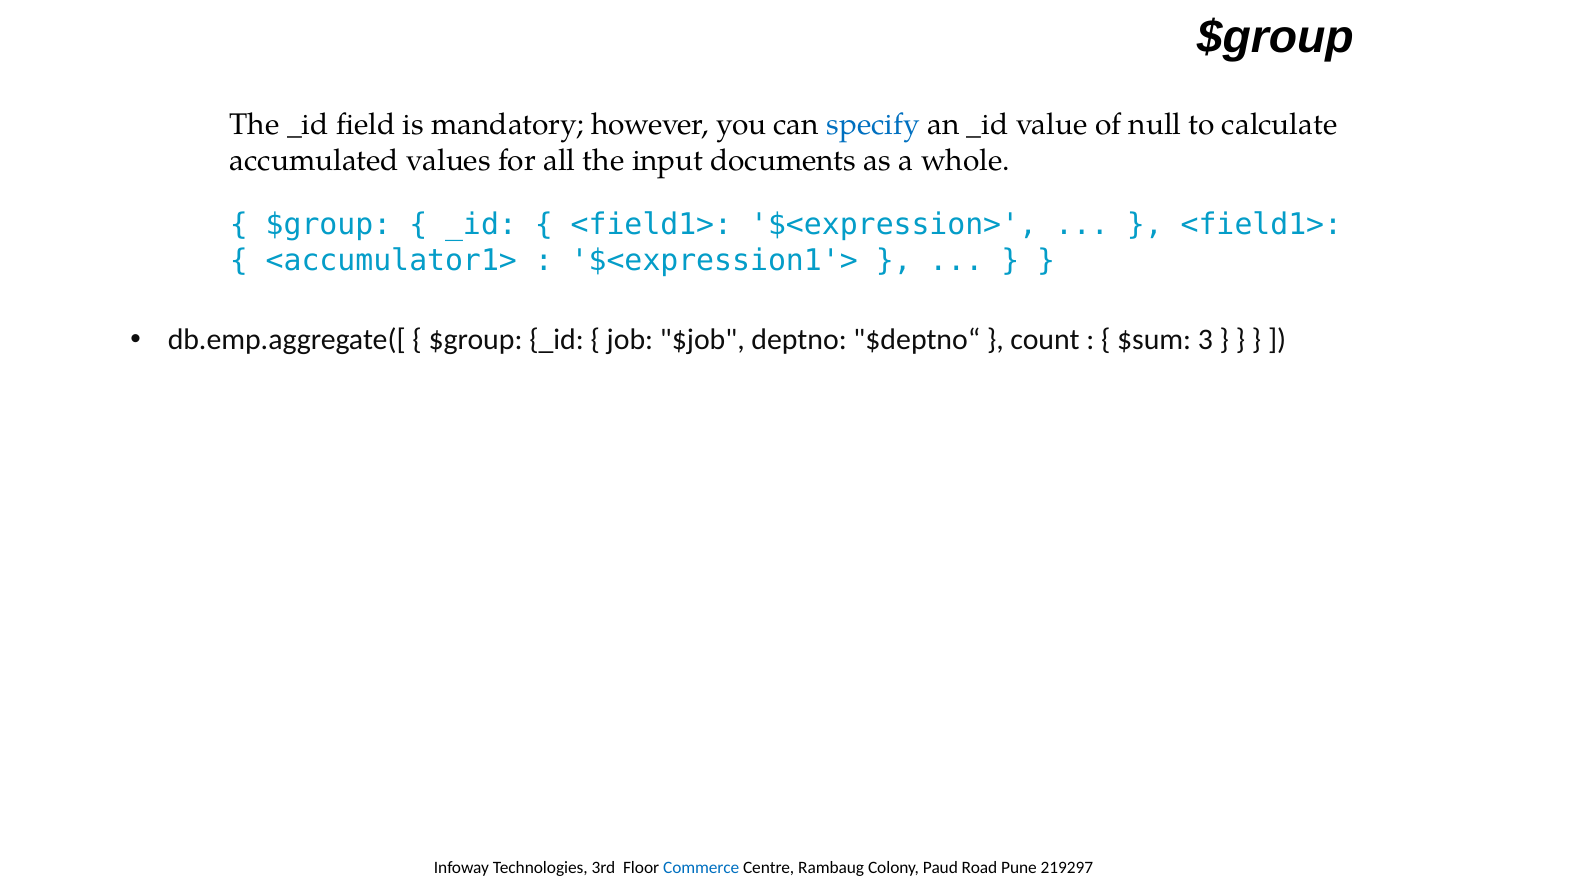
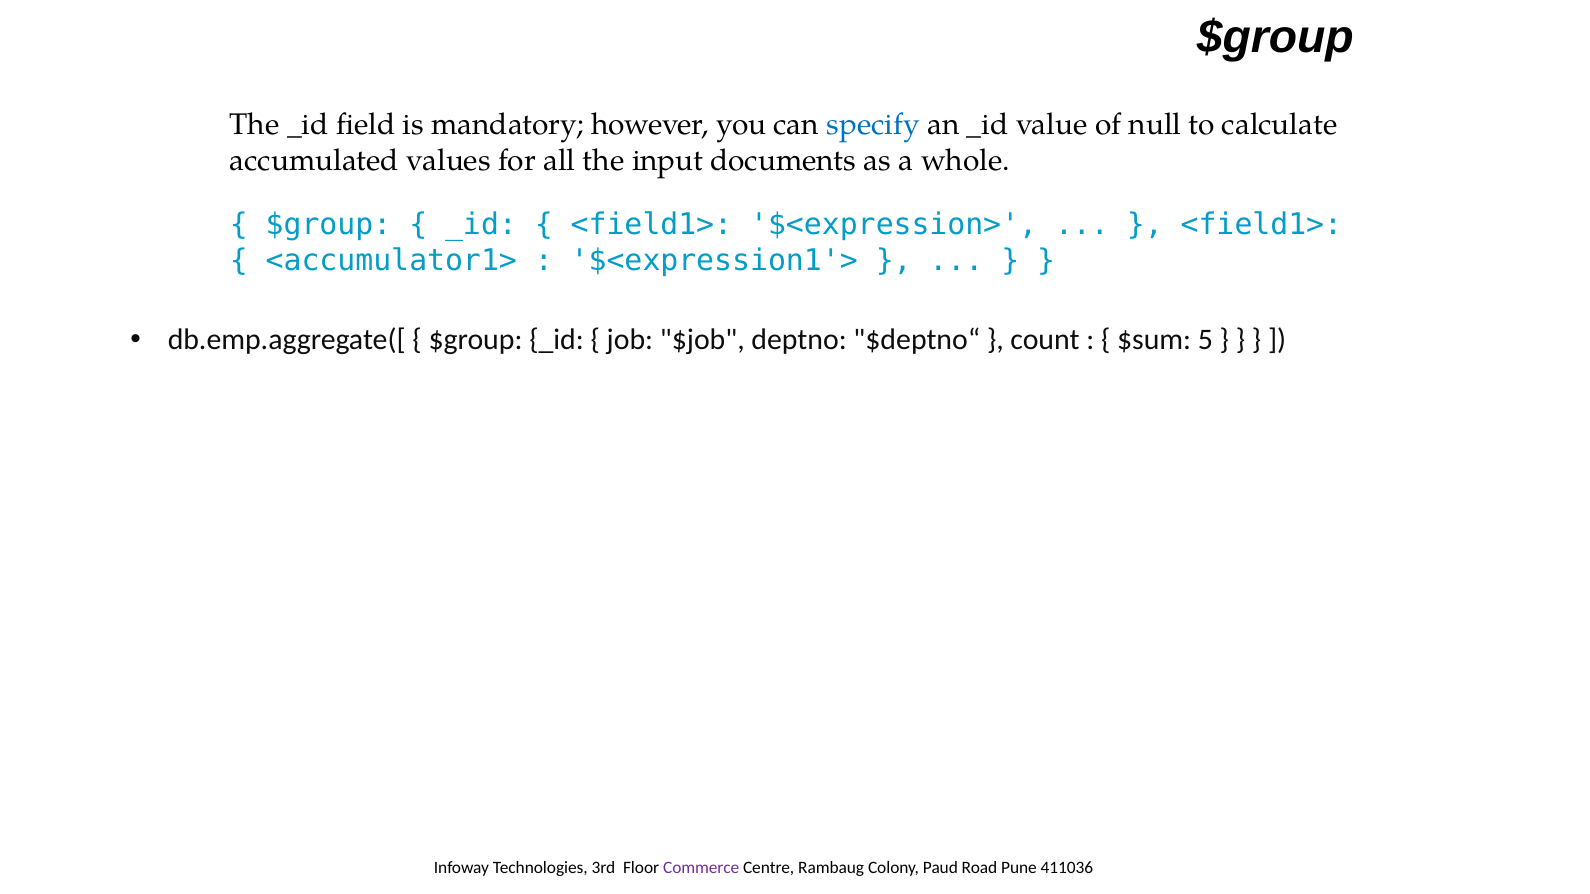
3: 3 -> 5
Commerce colour: blue -> purple
219297: 219297 -> 411036
